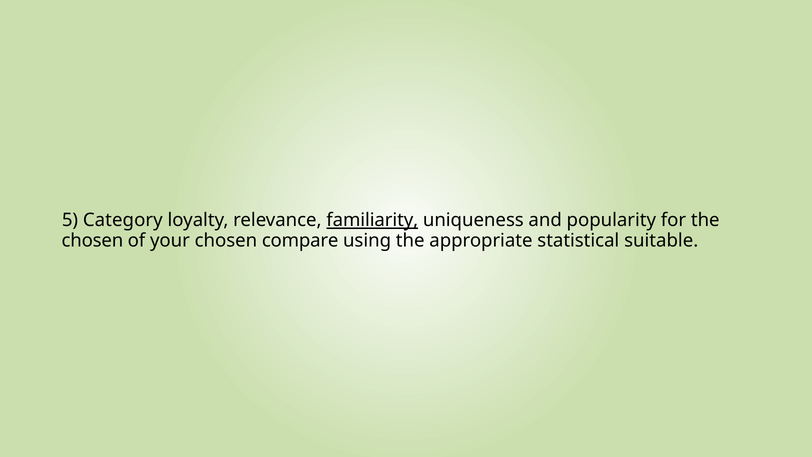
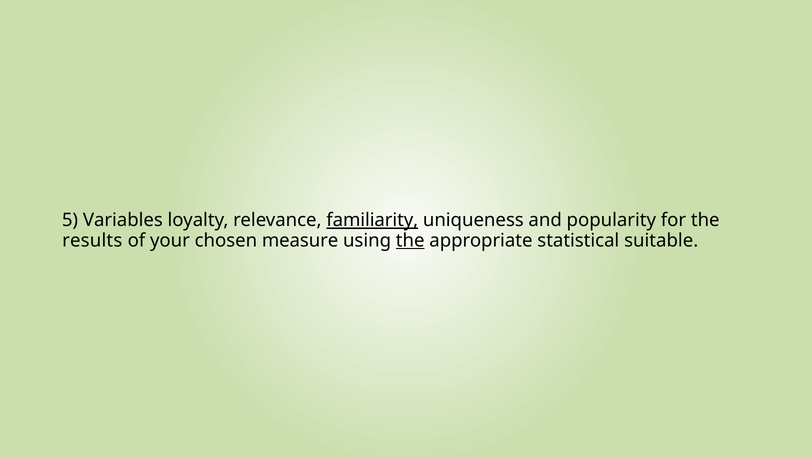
Category: Category -> Variables
chosen at (92, 240): chosen -> results
compare: compare -> measure
the at (410, 240) underline: none -> present
